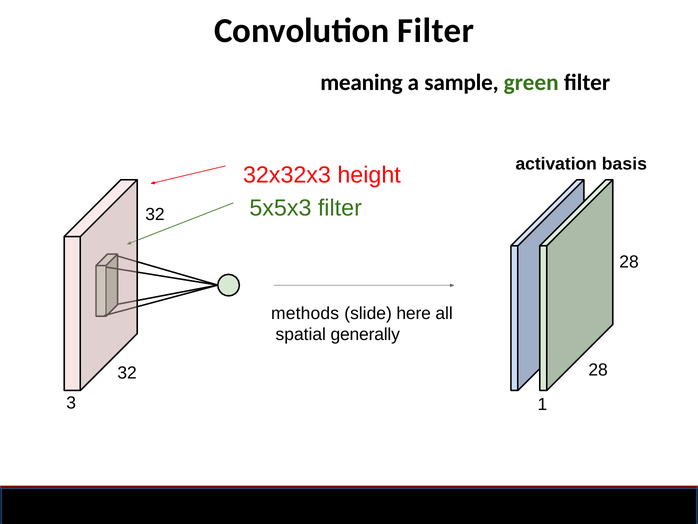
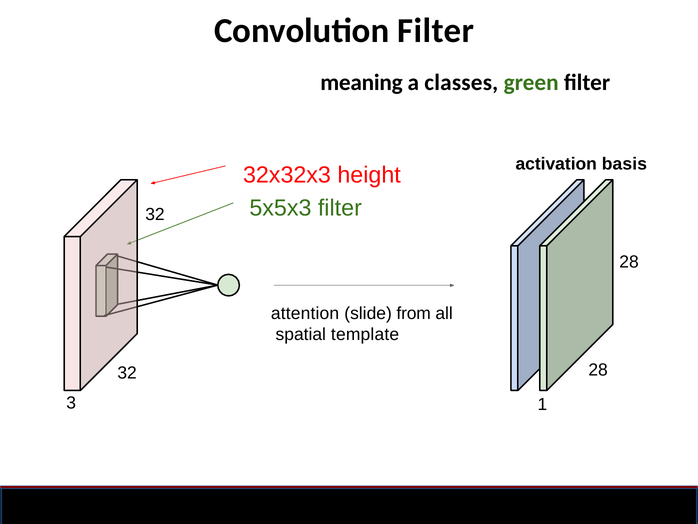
sample: sample -> classes
methods: methods -> attention
here: here -> from
generally: generally -> template
